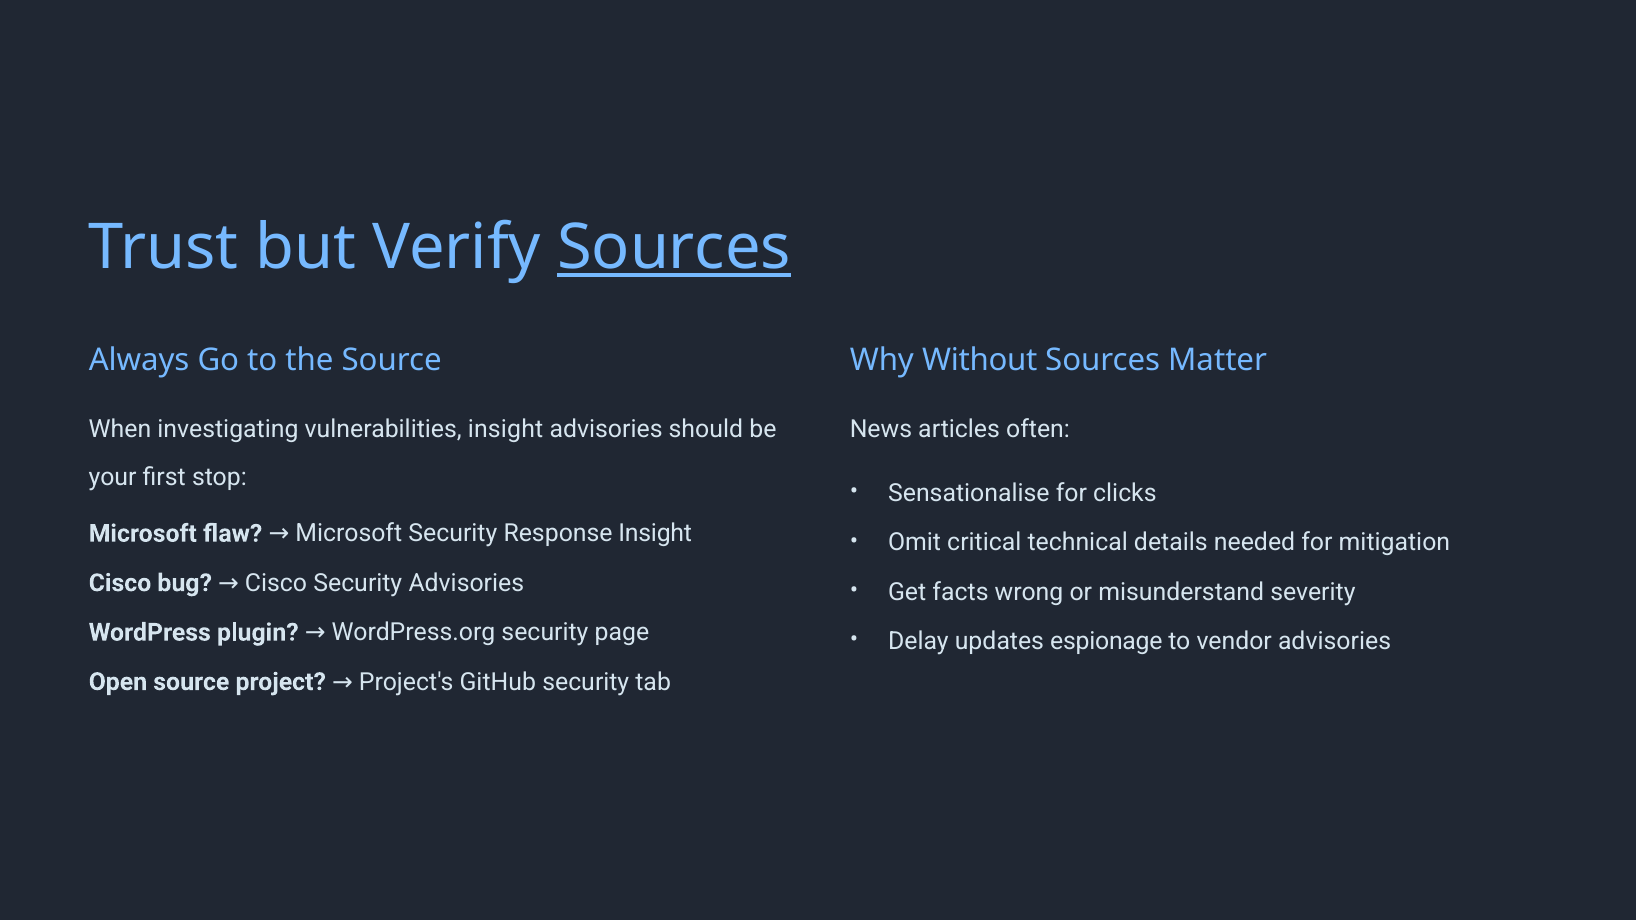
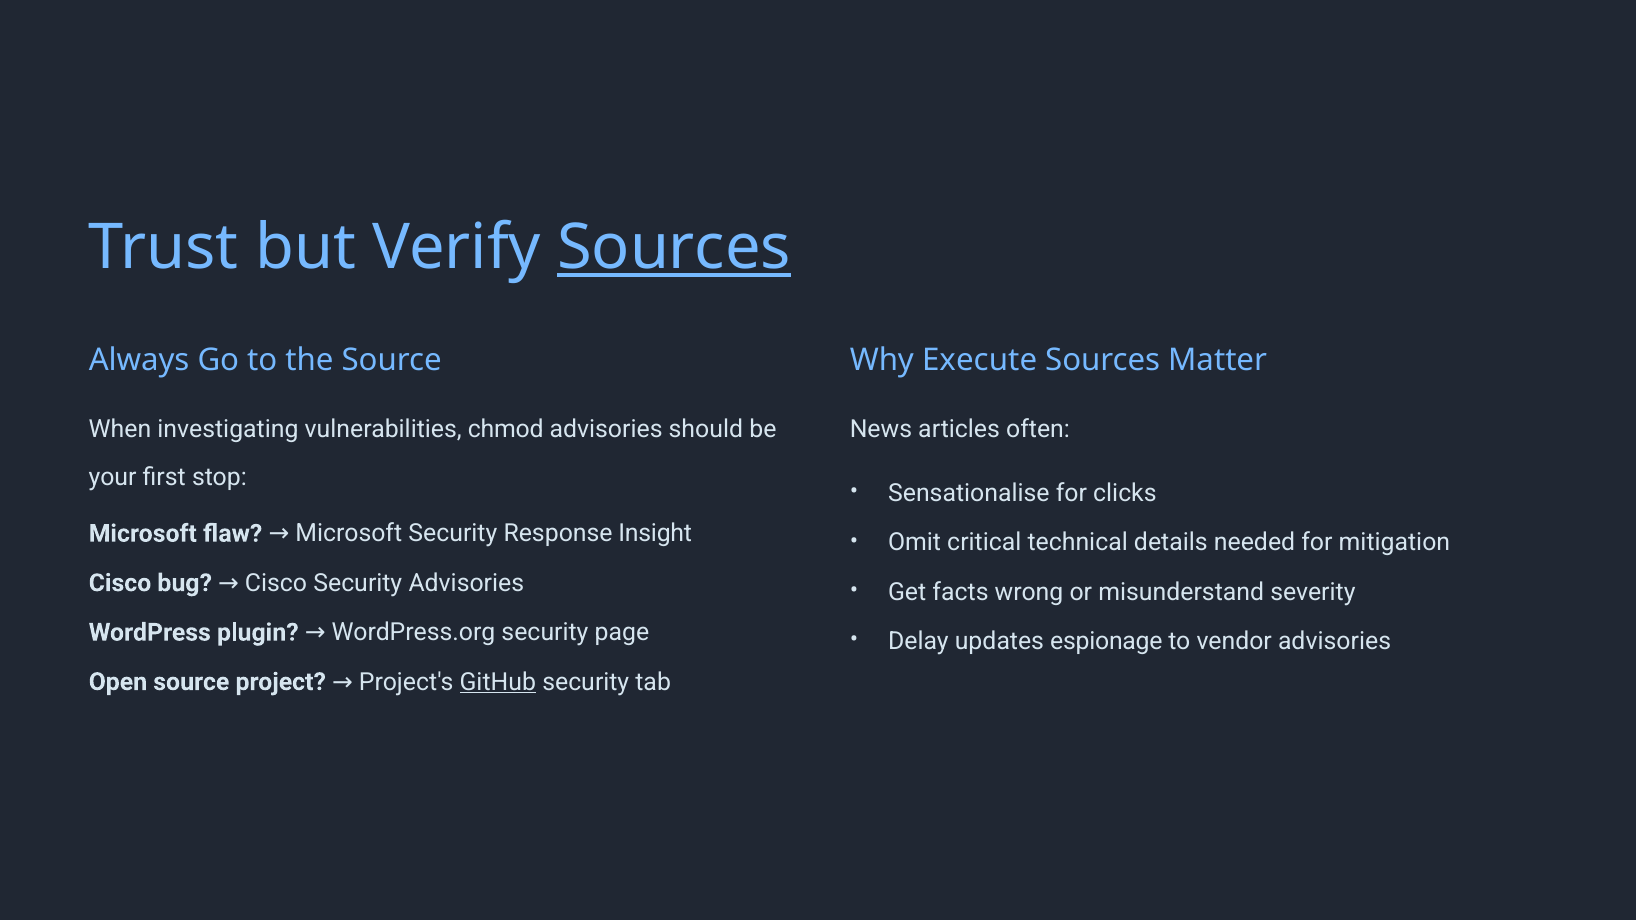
Without: Without -> Execute
vulnerabilities insight: insight -> chmod
GitHub underline: none -> present
